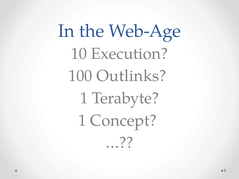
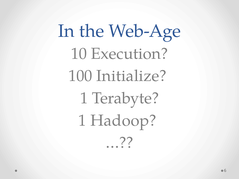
Outlinks: Outlinks -> Initialize
Concept: Concept -> Hadoop
